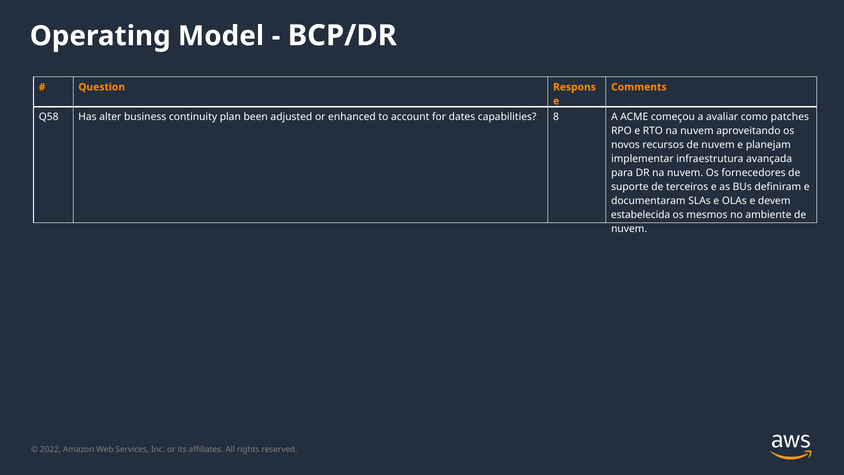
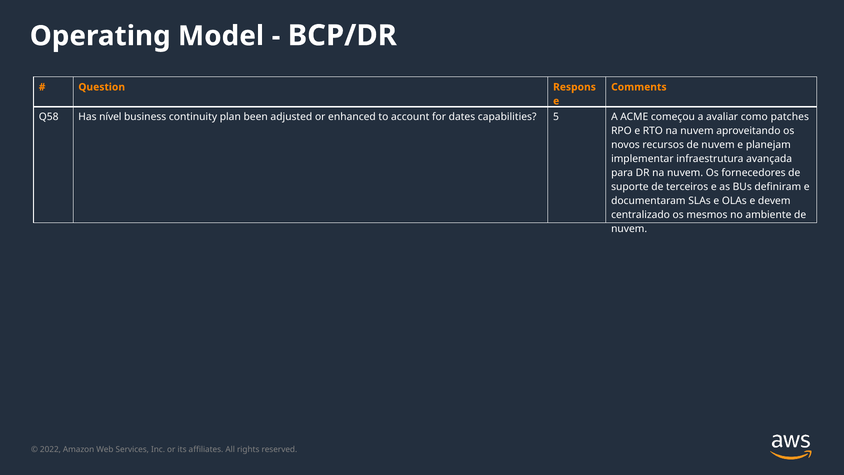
alter: alter -> nível
8: 8 -> 5
estabelecida: estabelecida -> centralizado
